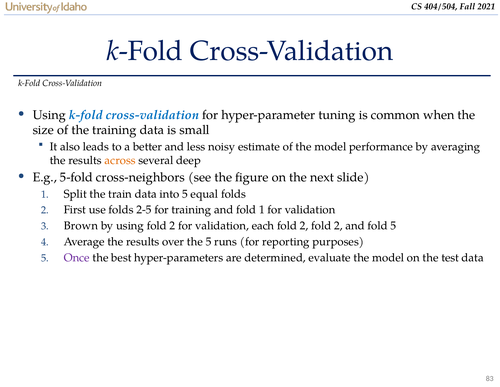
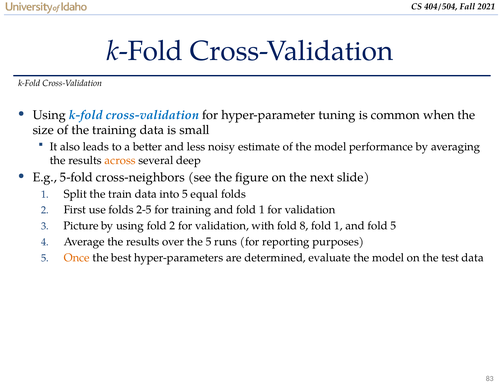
Brown: Brown -> Picture
each: each -> with
2 at (304, 225): 2 -> 8
2 at (338, 225): 2 -> 1
Once colour: purple -> orange
